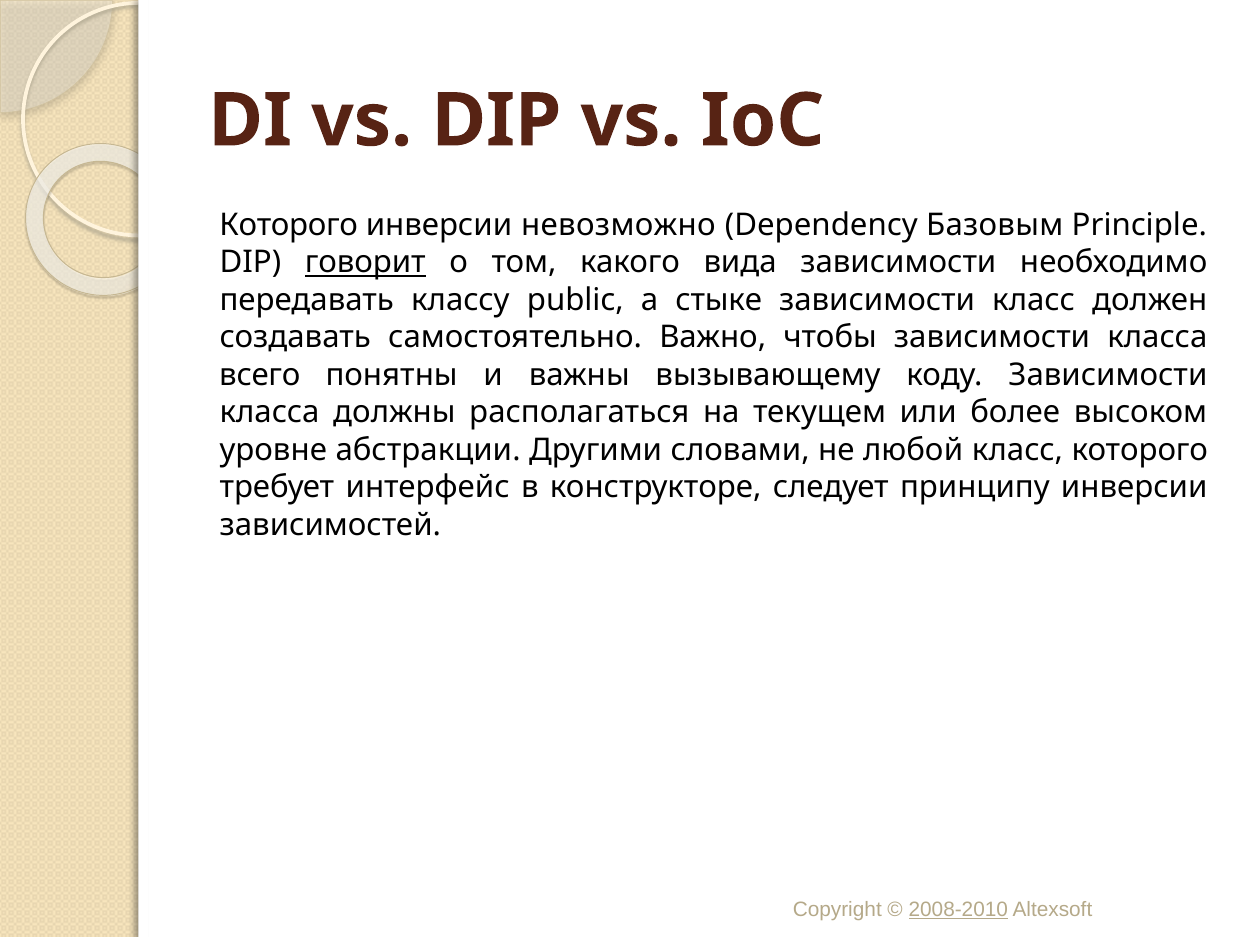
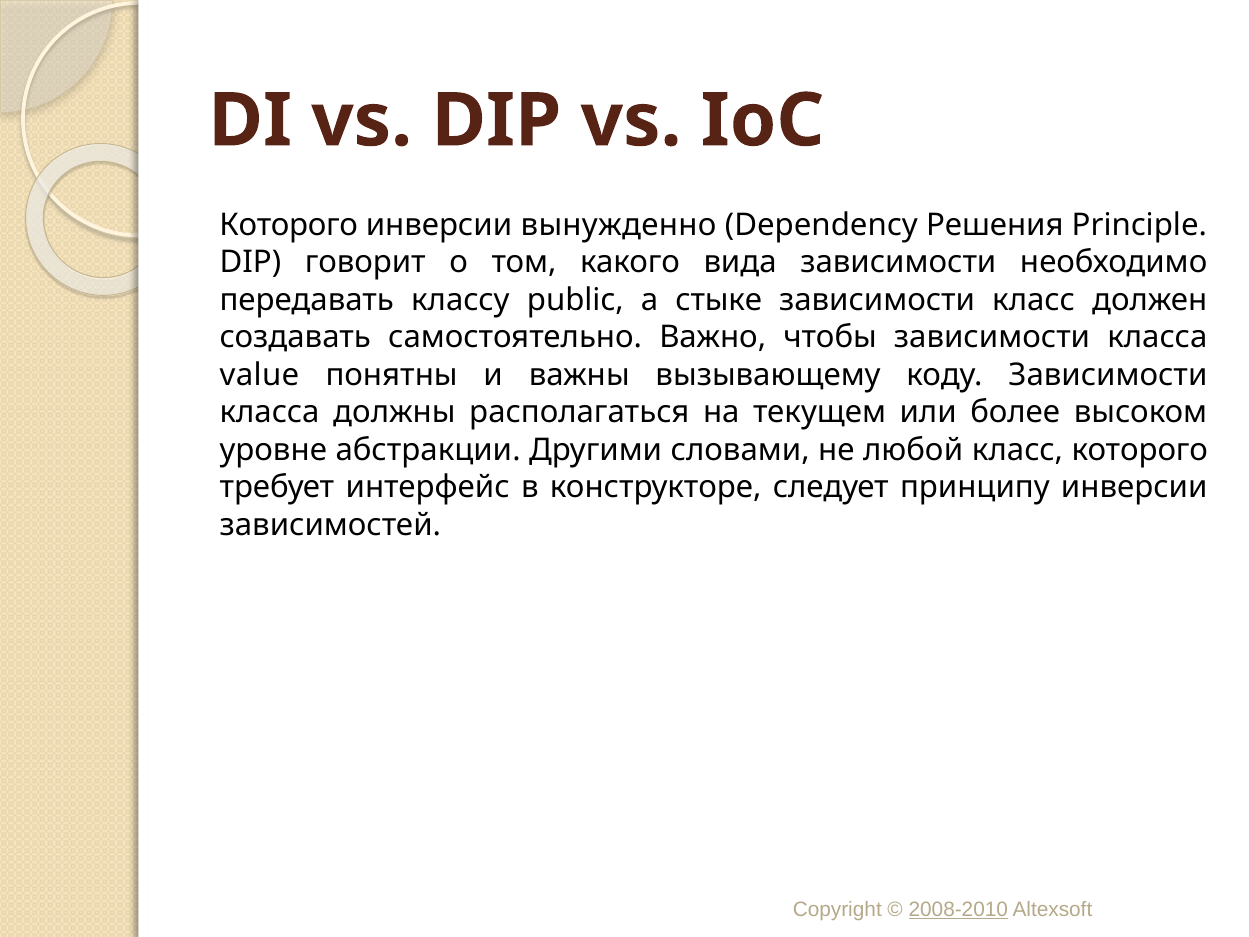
невозможно: невозможно -> вынужденно
Базовым: Базовым -> Решения
говорит underline: present -> none
всего: всего -> value
